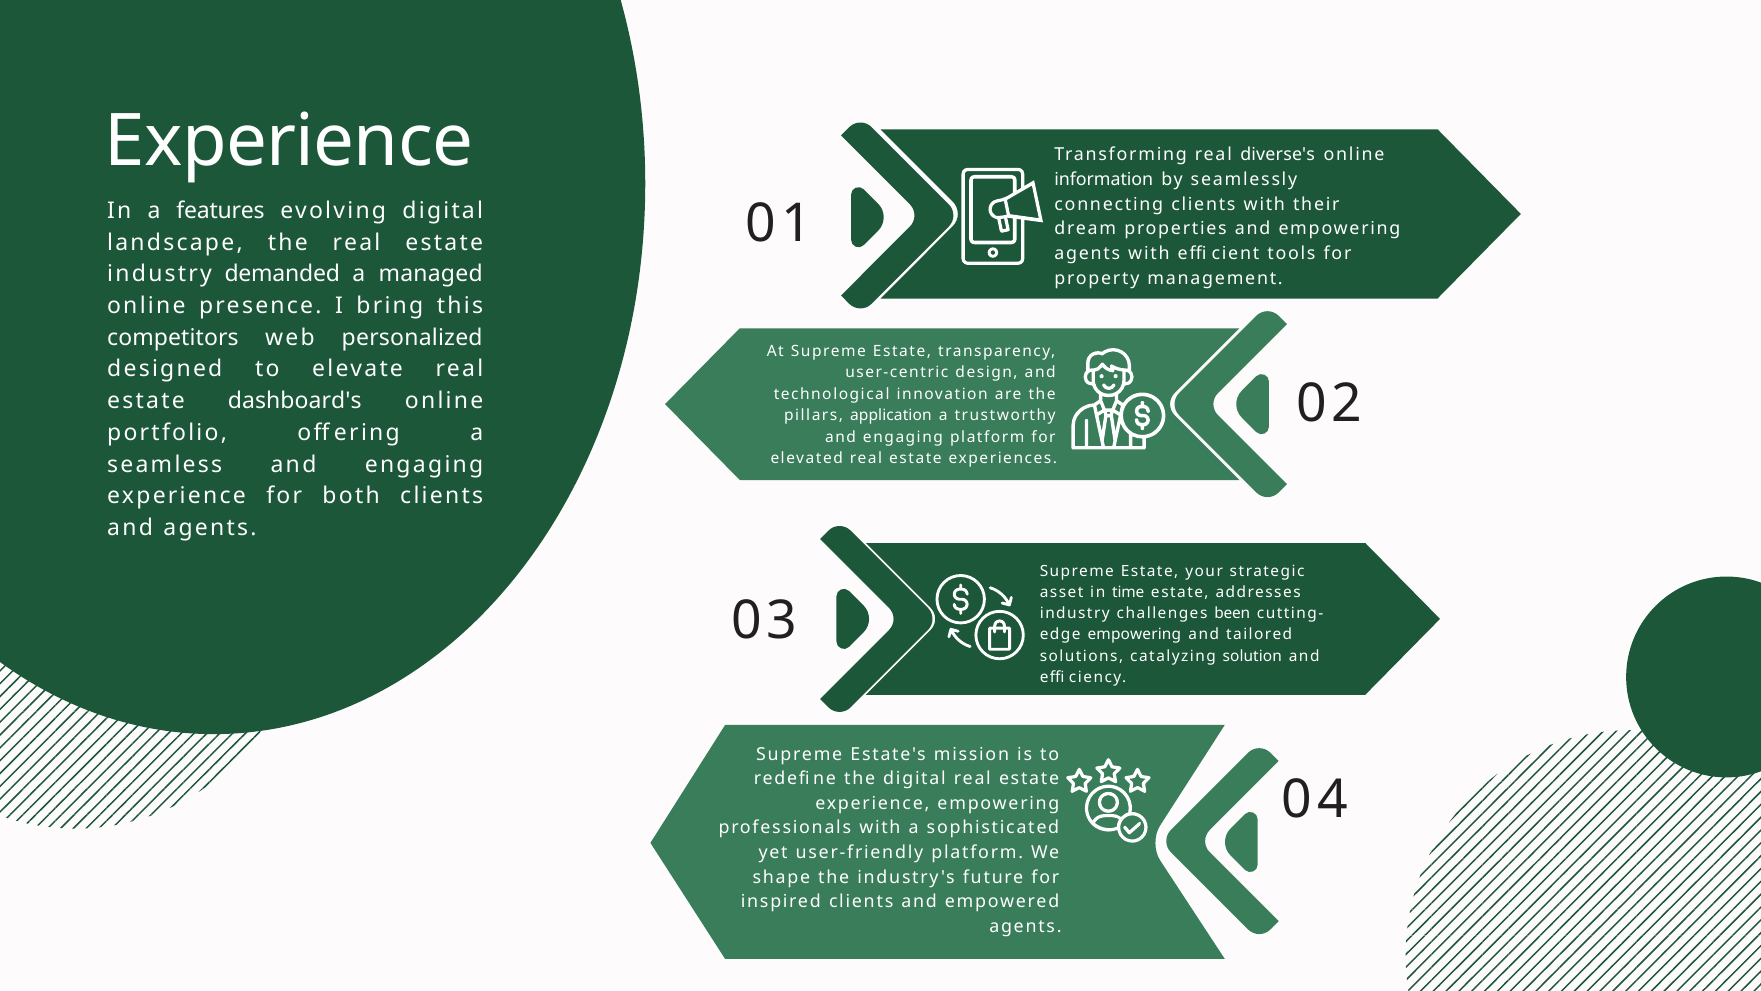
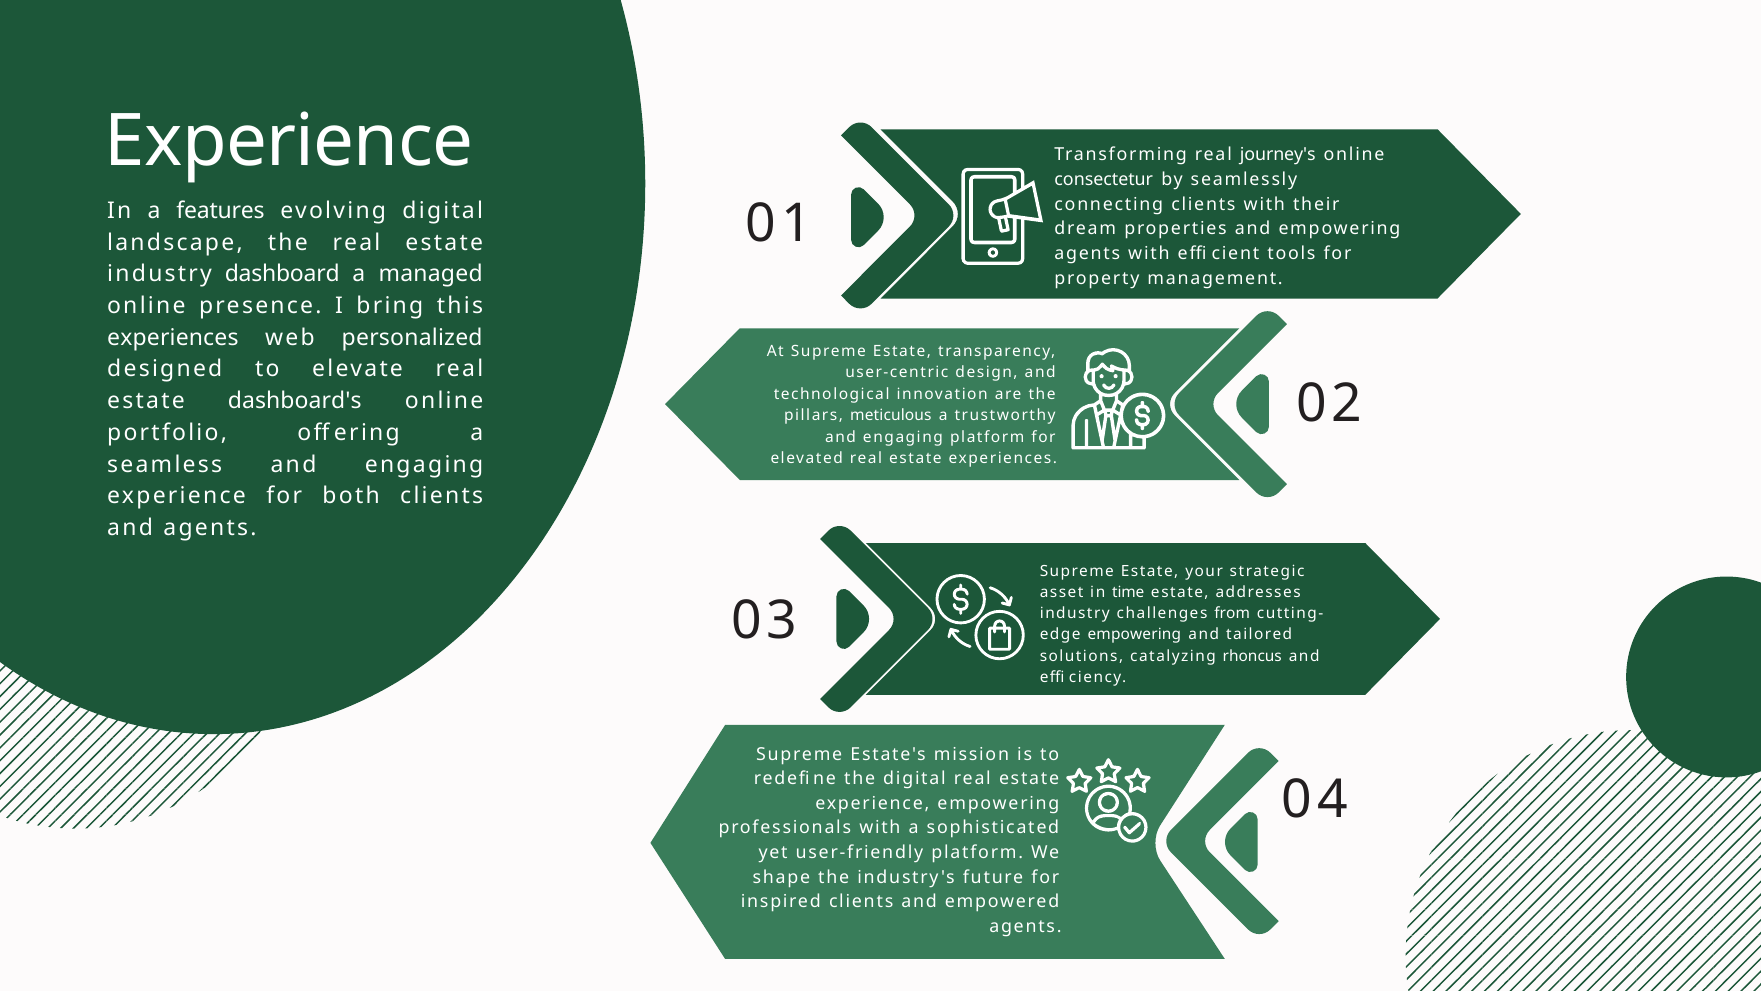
diverse's: diverse's -> journey's
information: information -> consectetur
demanded: demanded -> dashboard
competitors at (173, 337): competitors -> experiences
application: application -> meticulous
been: been -> from
solution: solution -> rhoncus
